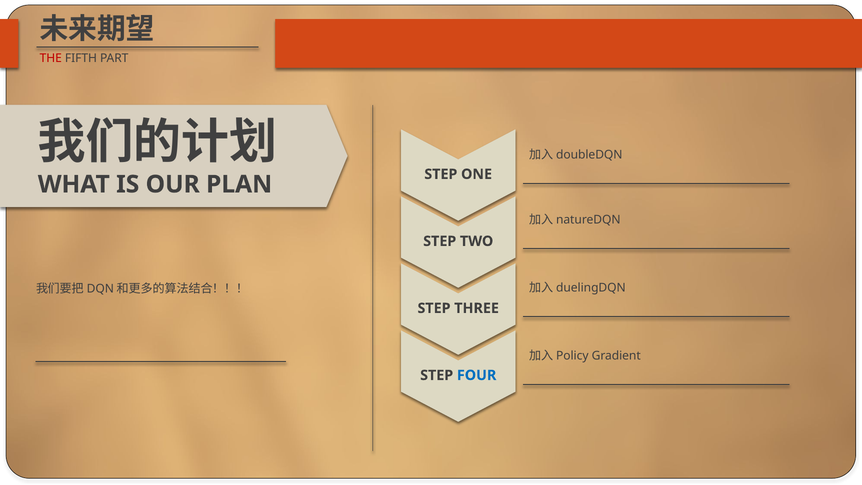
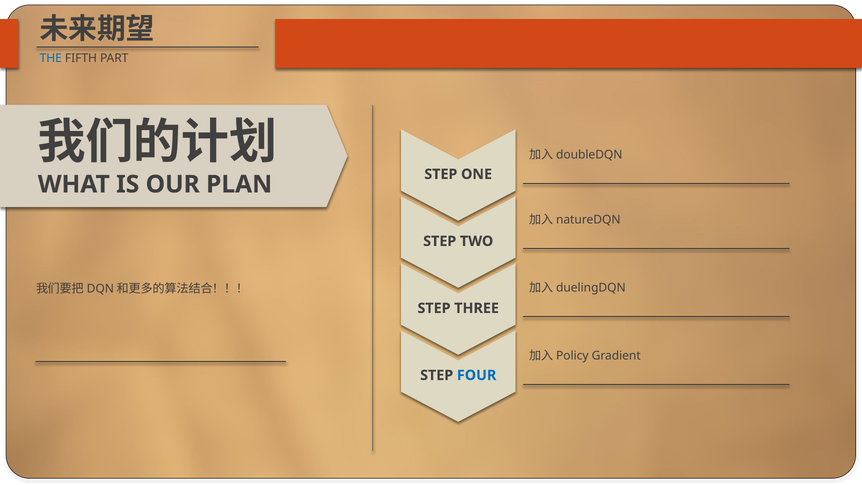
THE colour: red -> blue
